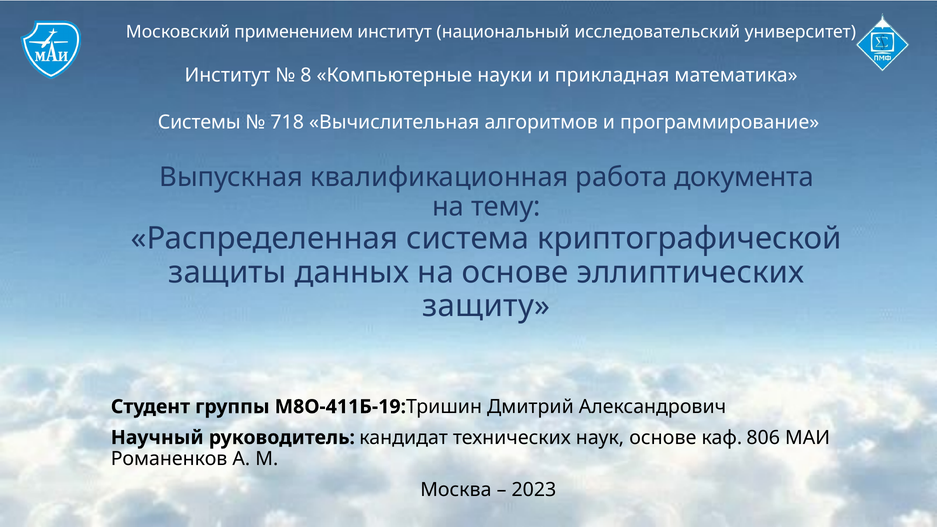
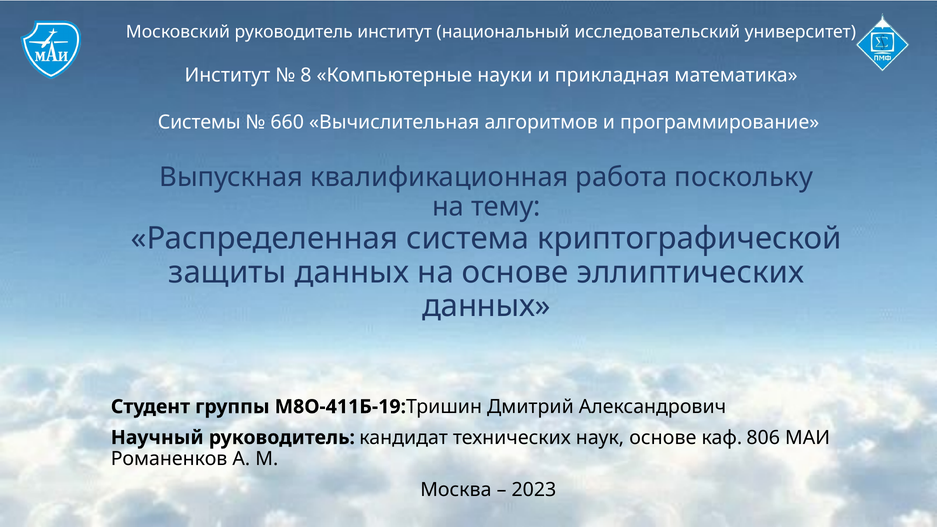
Московский применением: применением -> руководитель
718: 718 -> 660
документа: документа -> поскольку
защиту at (486, 306): защиту -> данных
